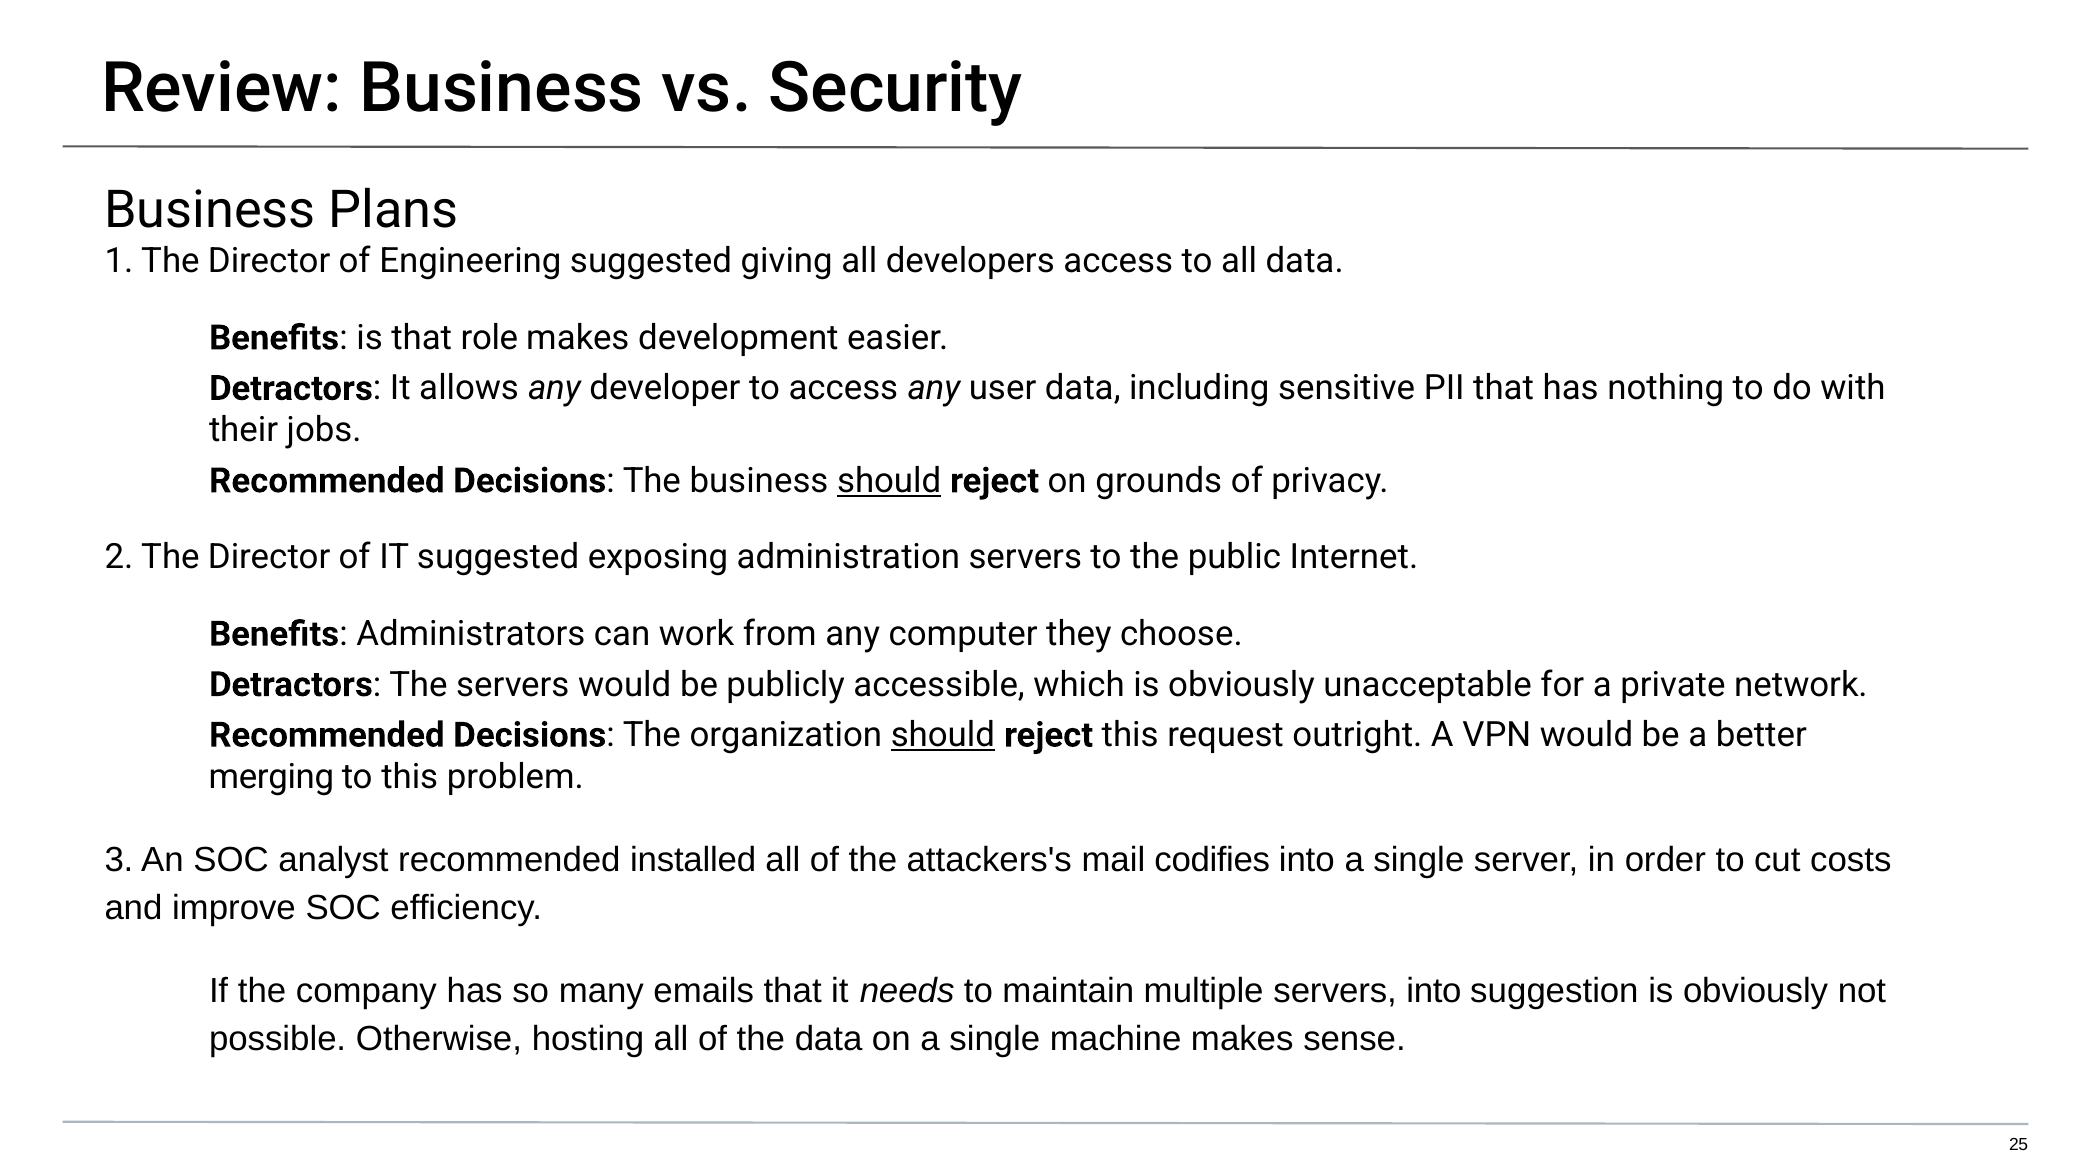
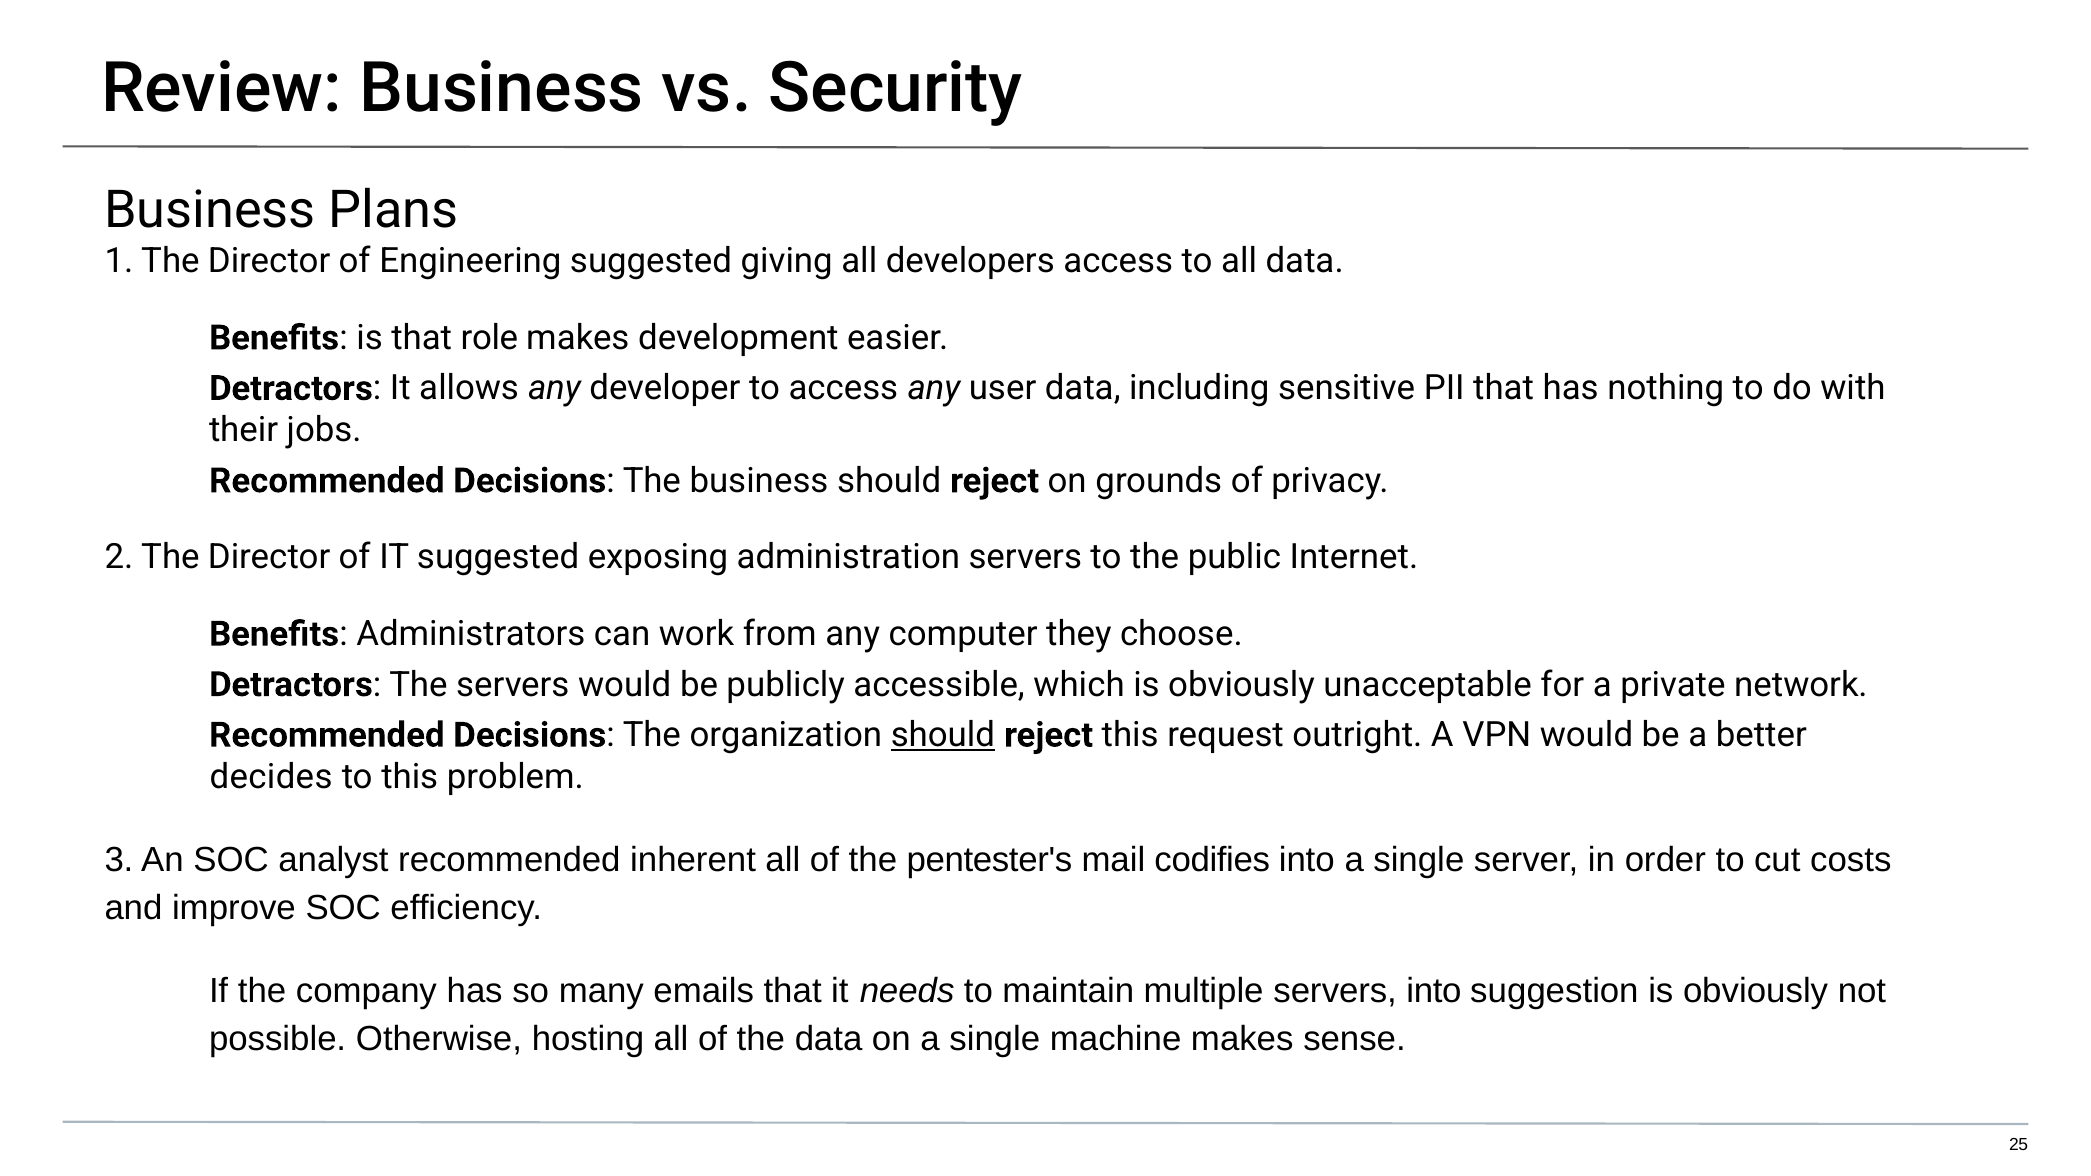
should at (889, 481) underline: present -> none
merging: merging -> decides
installed: installed -> inherent
attackers's: attackers's -> pentester's
